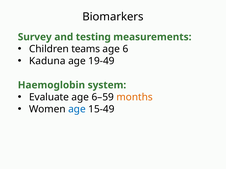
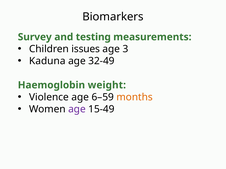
teams: teams -> issues
6: 6 -> 3
19-49: 19-49 -> 32-49
system: system -> weight
Evaluate: Evaluate -> Violence
age at (77, 109) colour: blue -> purple
